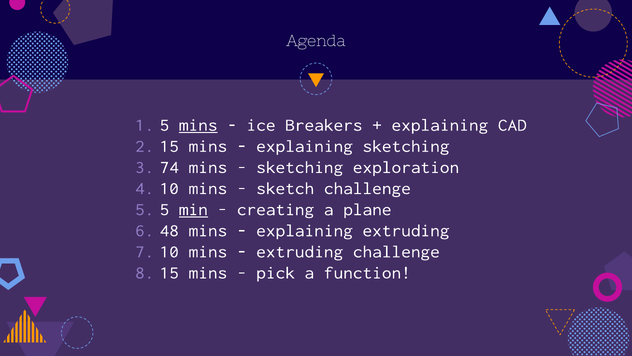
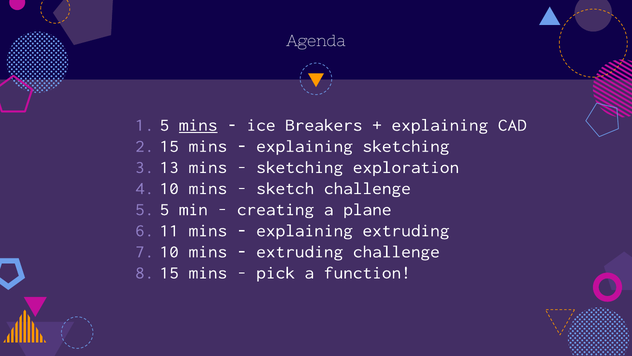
74: 74 -> 13
min underline: present -> none
48: 48 -> 11
